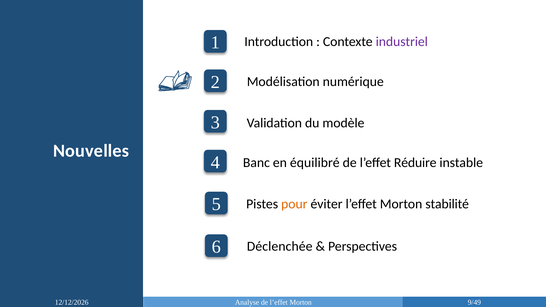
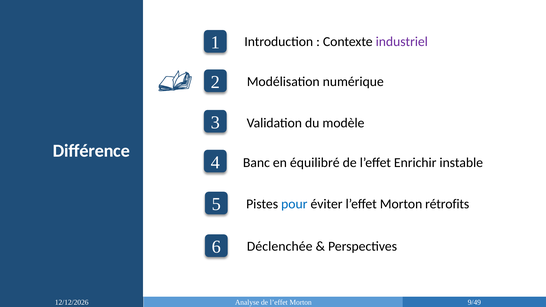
Nouvelles: Nouvelles -> Différence
Réduire: Réduire -> Enrichir
pour colour: orange -> blue
stabilité: stabilité -> rétrofits
